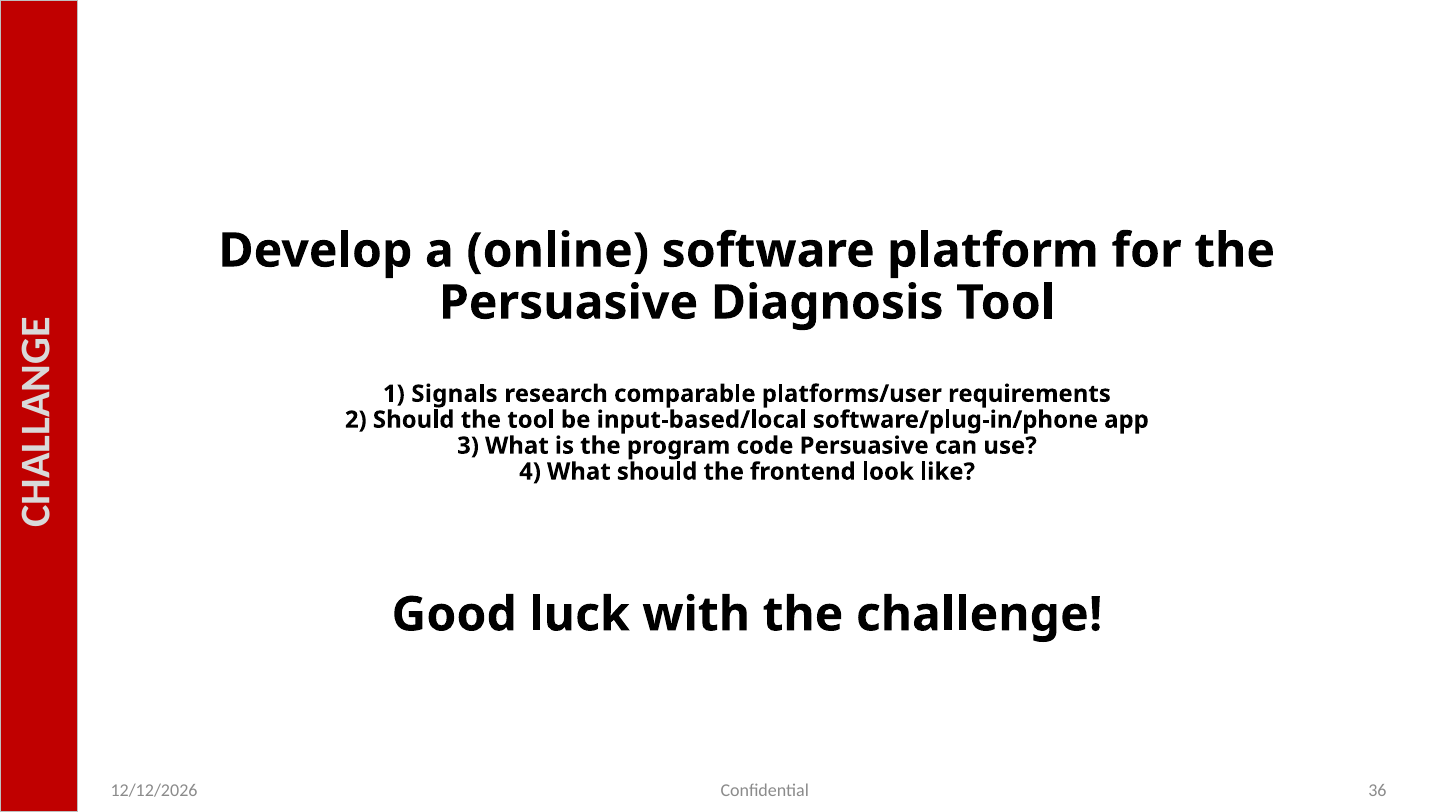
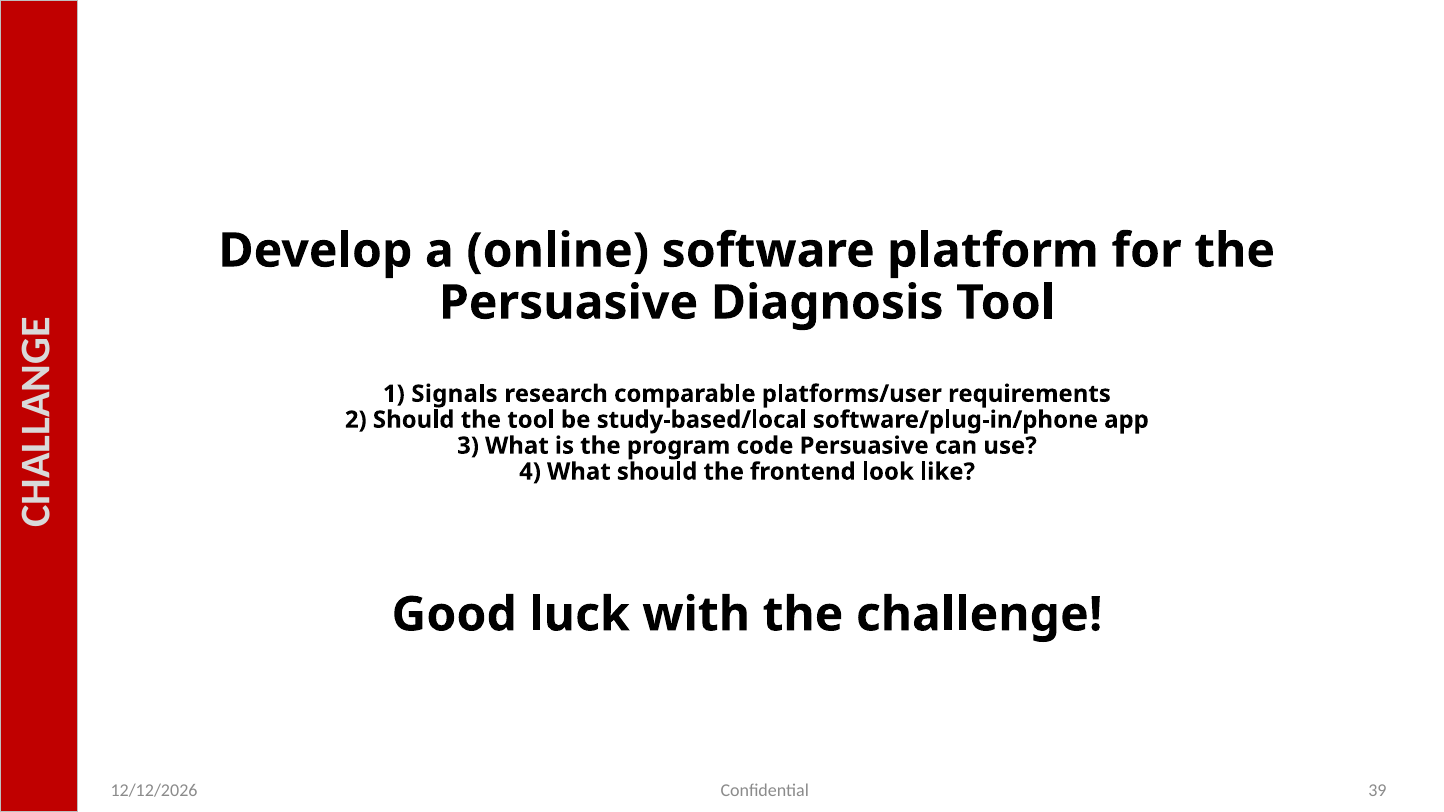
input-based/local: input-based/local -> study-based/local
36: 36 -> 39
